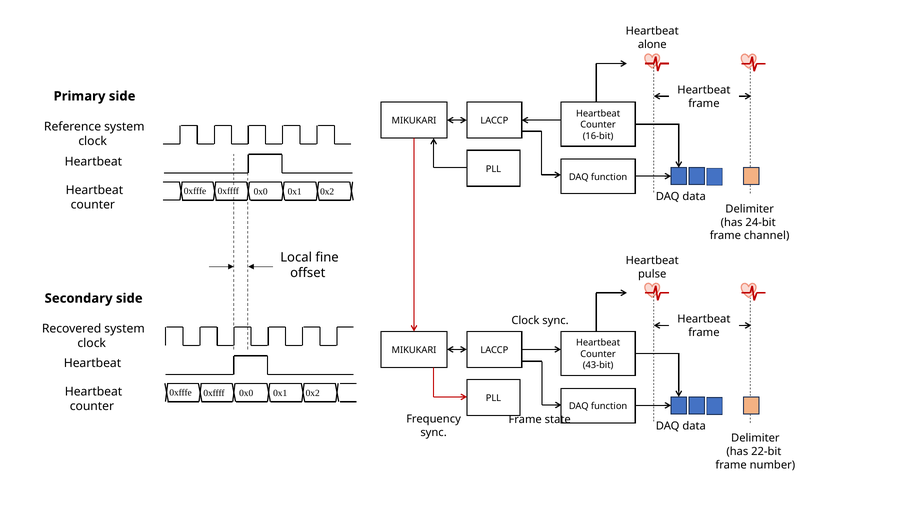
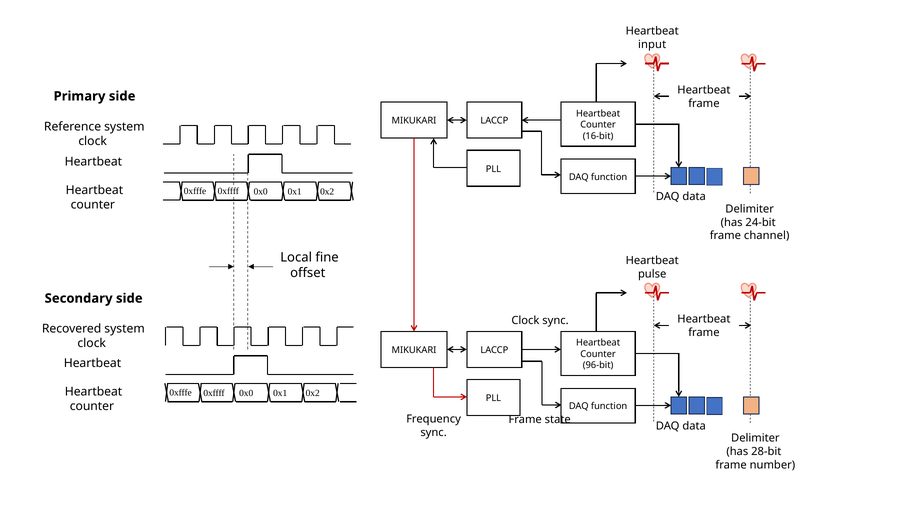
alone: alone -> input
43-bit: 43-bit -> 96-bit
22-bit: 22-bit -> 28-bit
